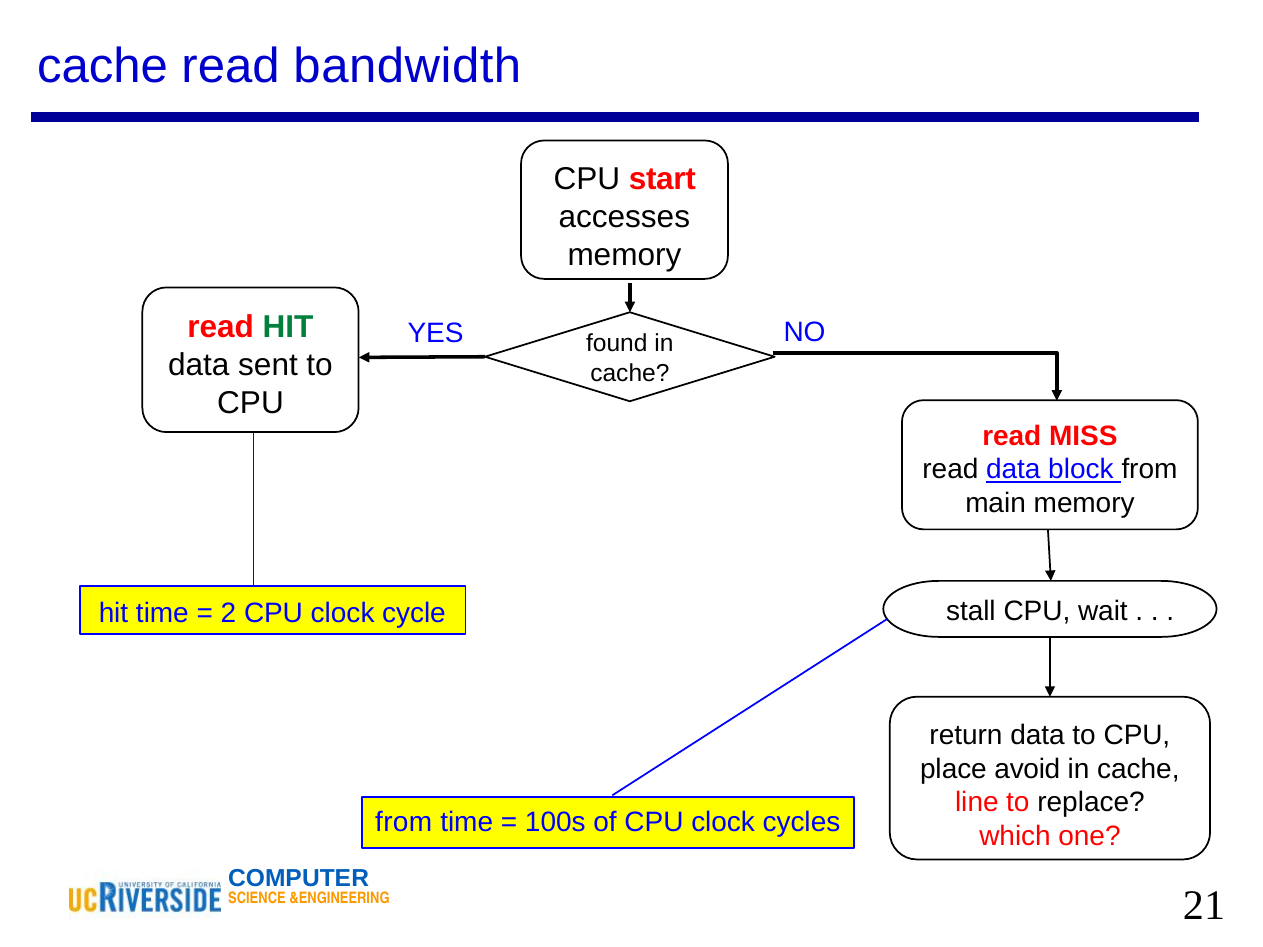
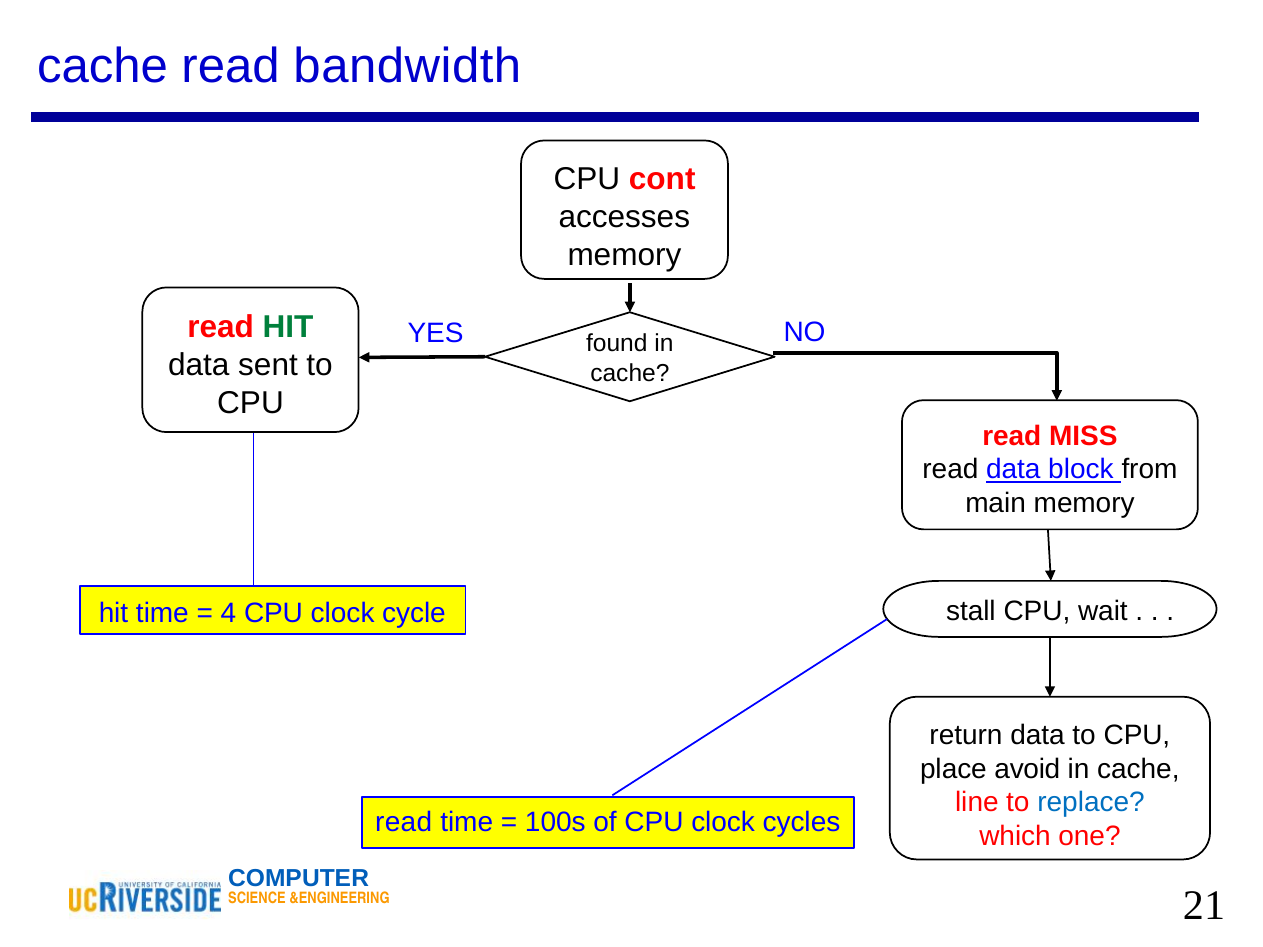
start: start -> cont
2: 2 -> 4
replace colour: black -> blue
from at (404, 822): from -> read
